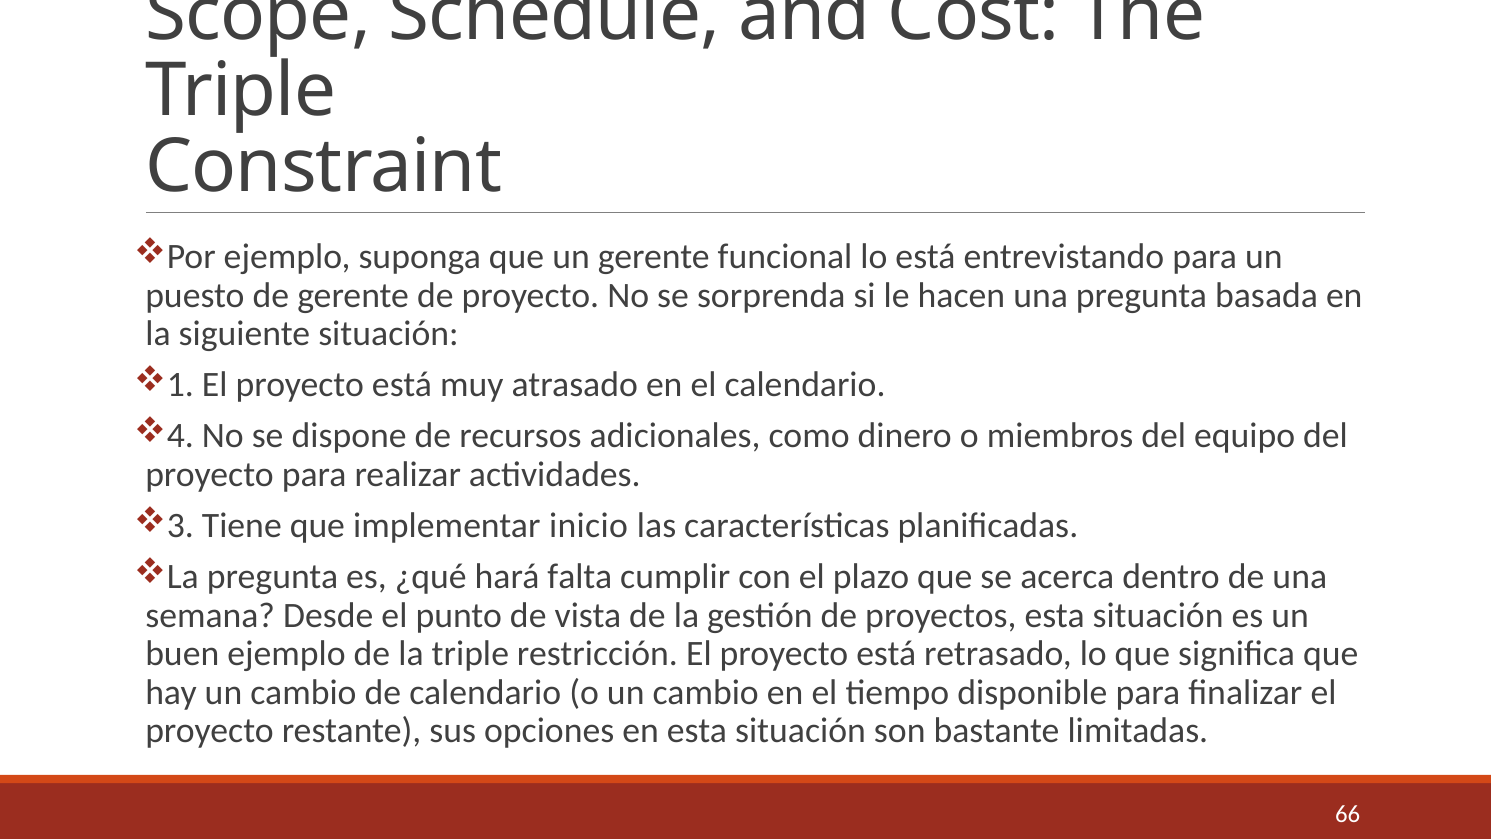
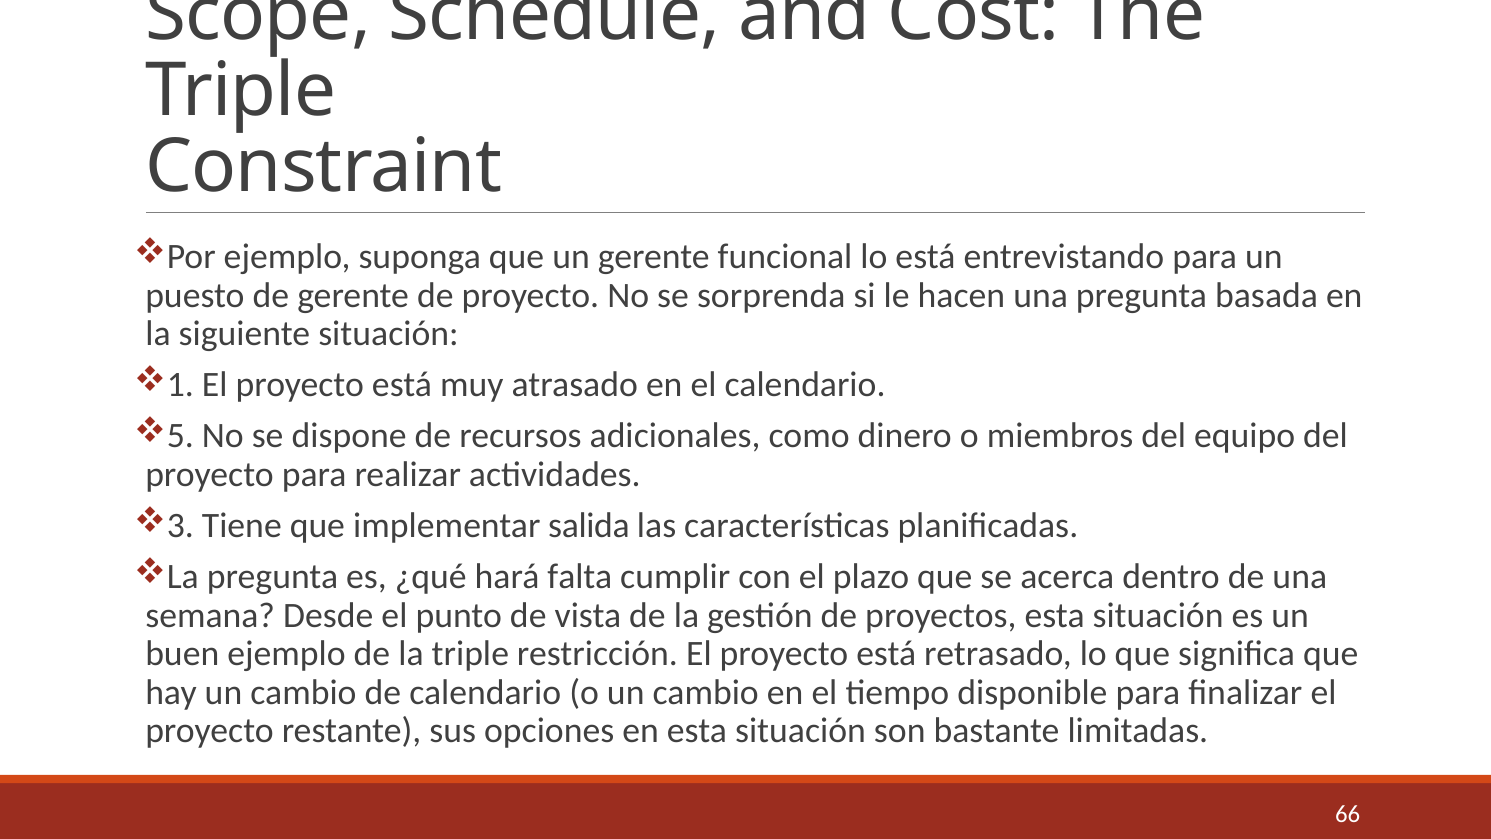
4: 4 -> 5
inicio: inicio -> salida
